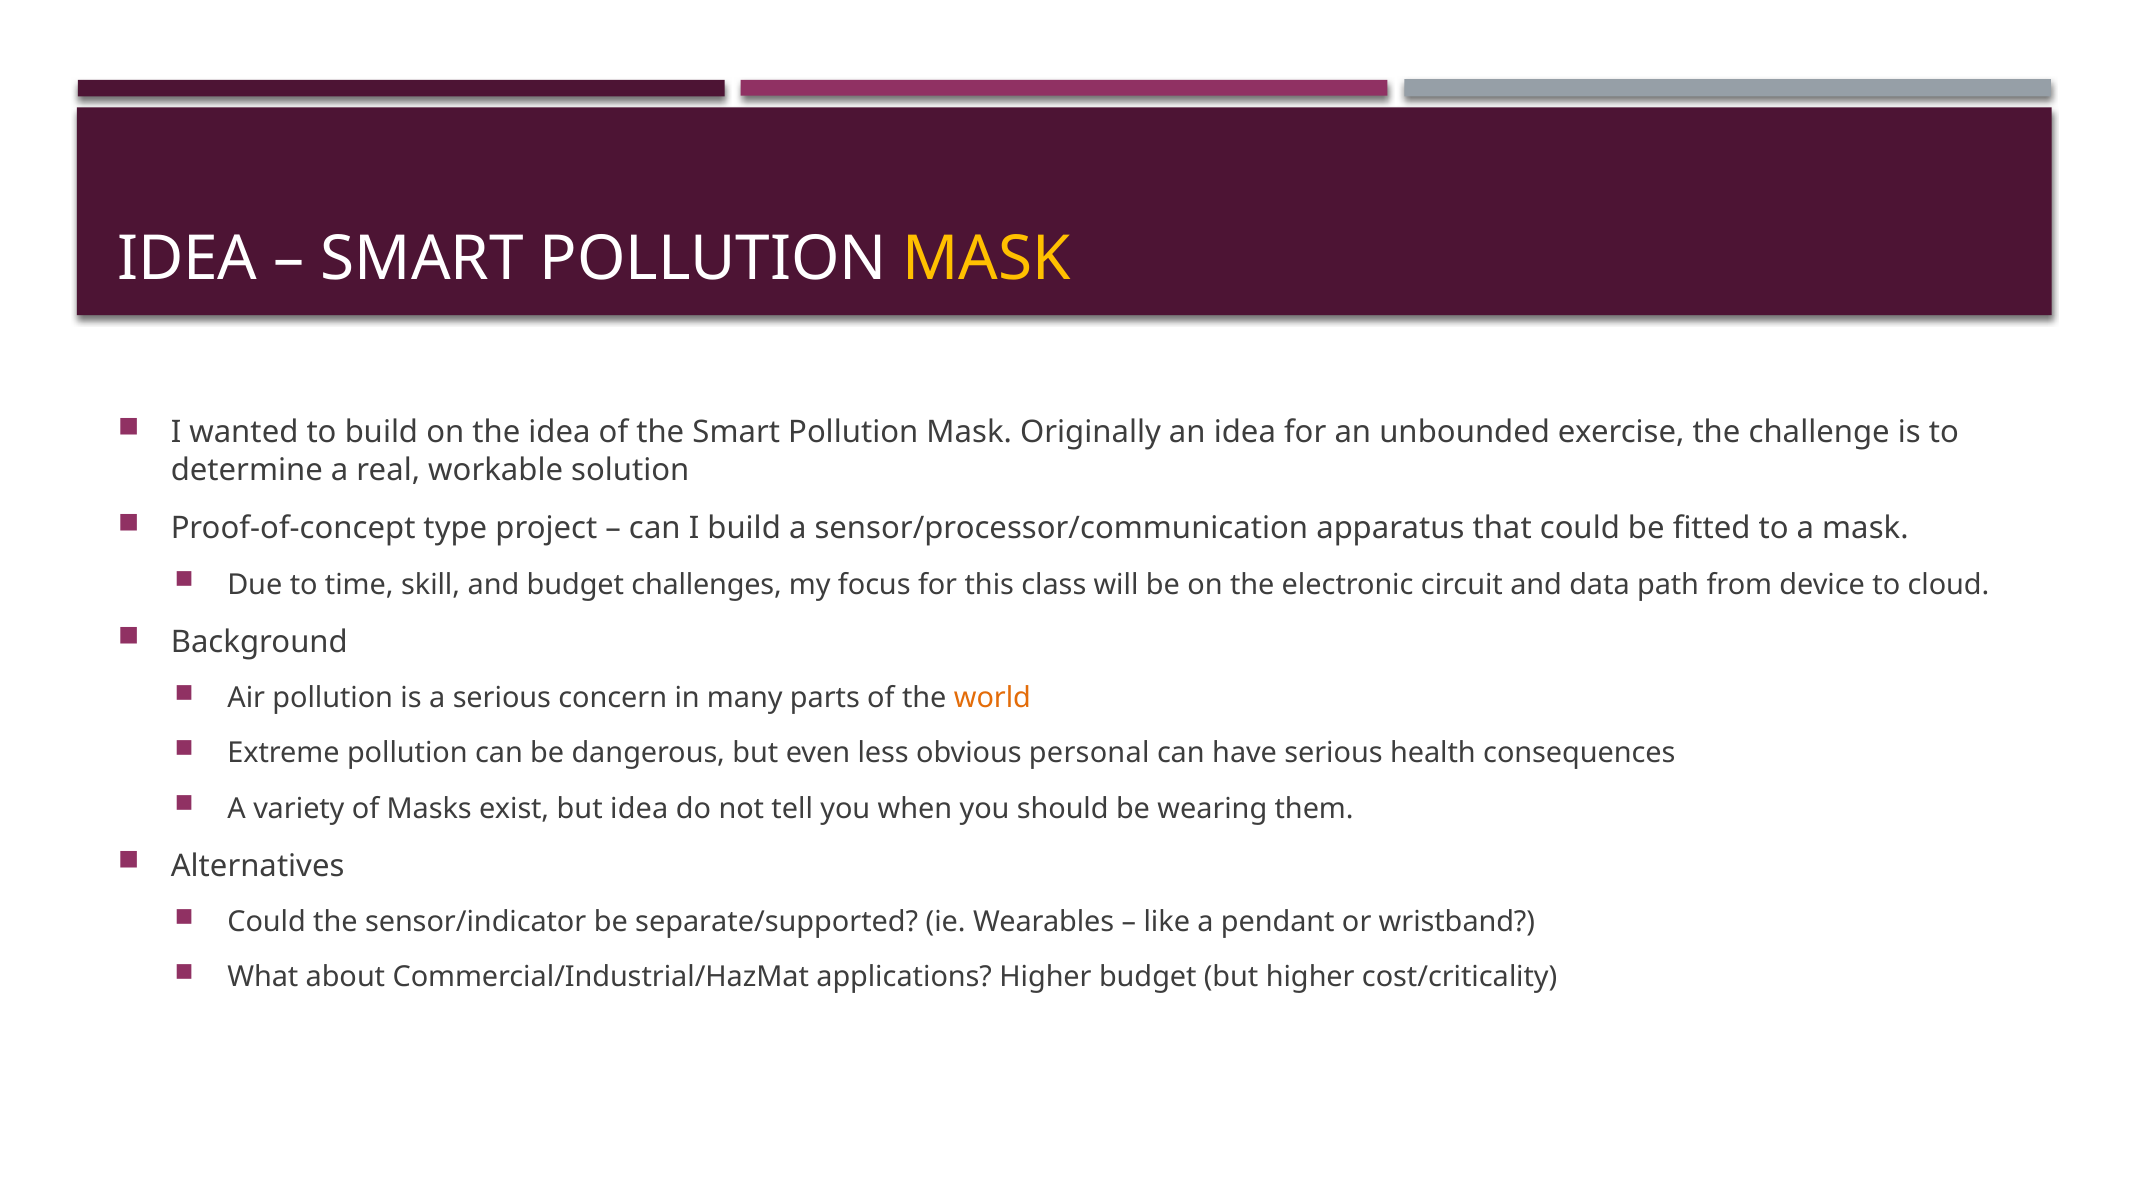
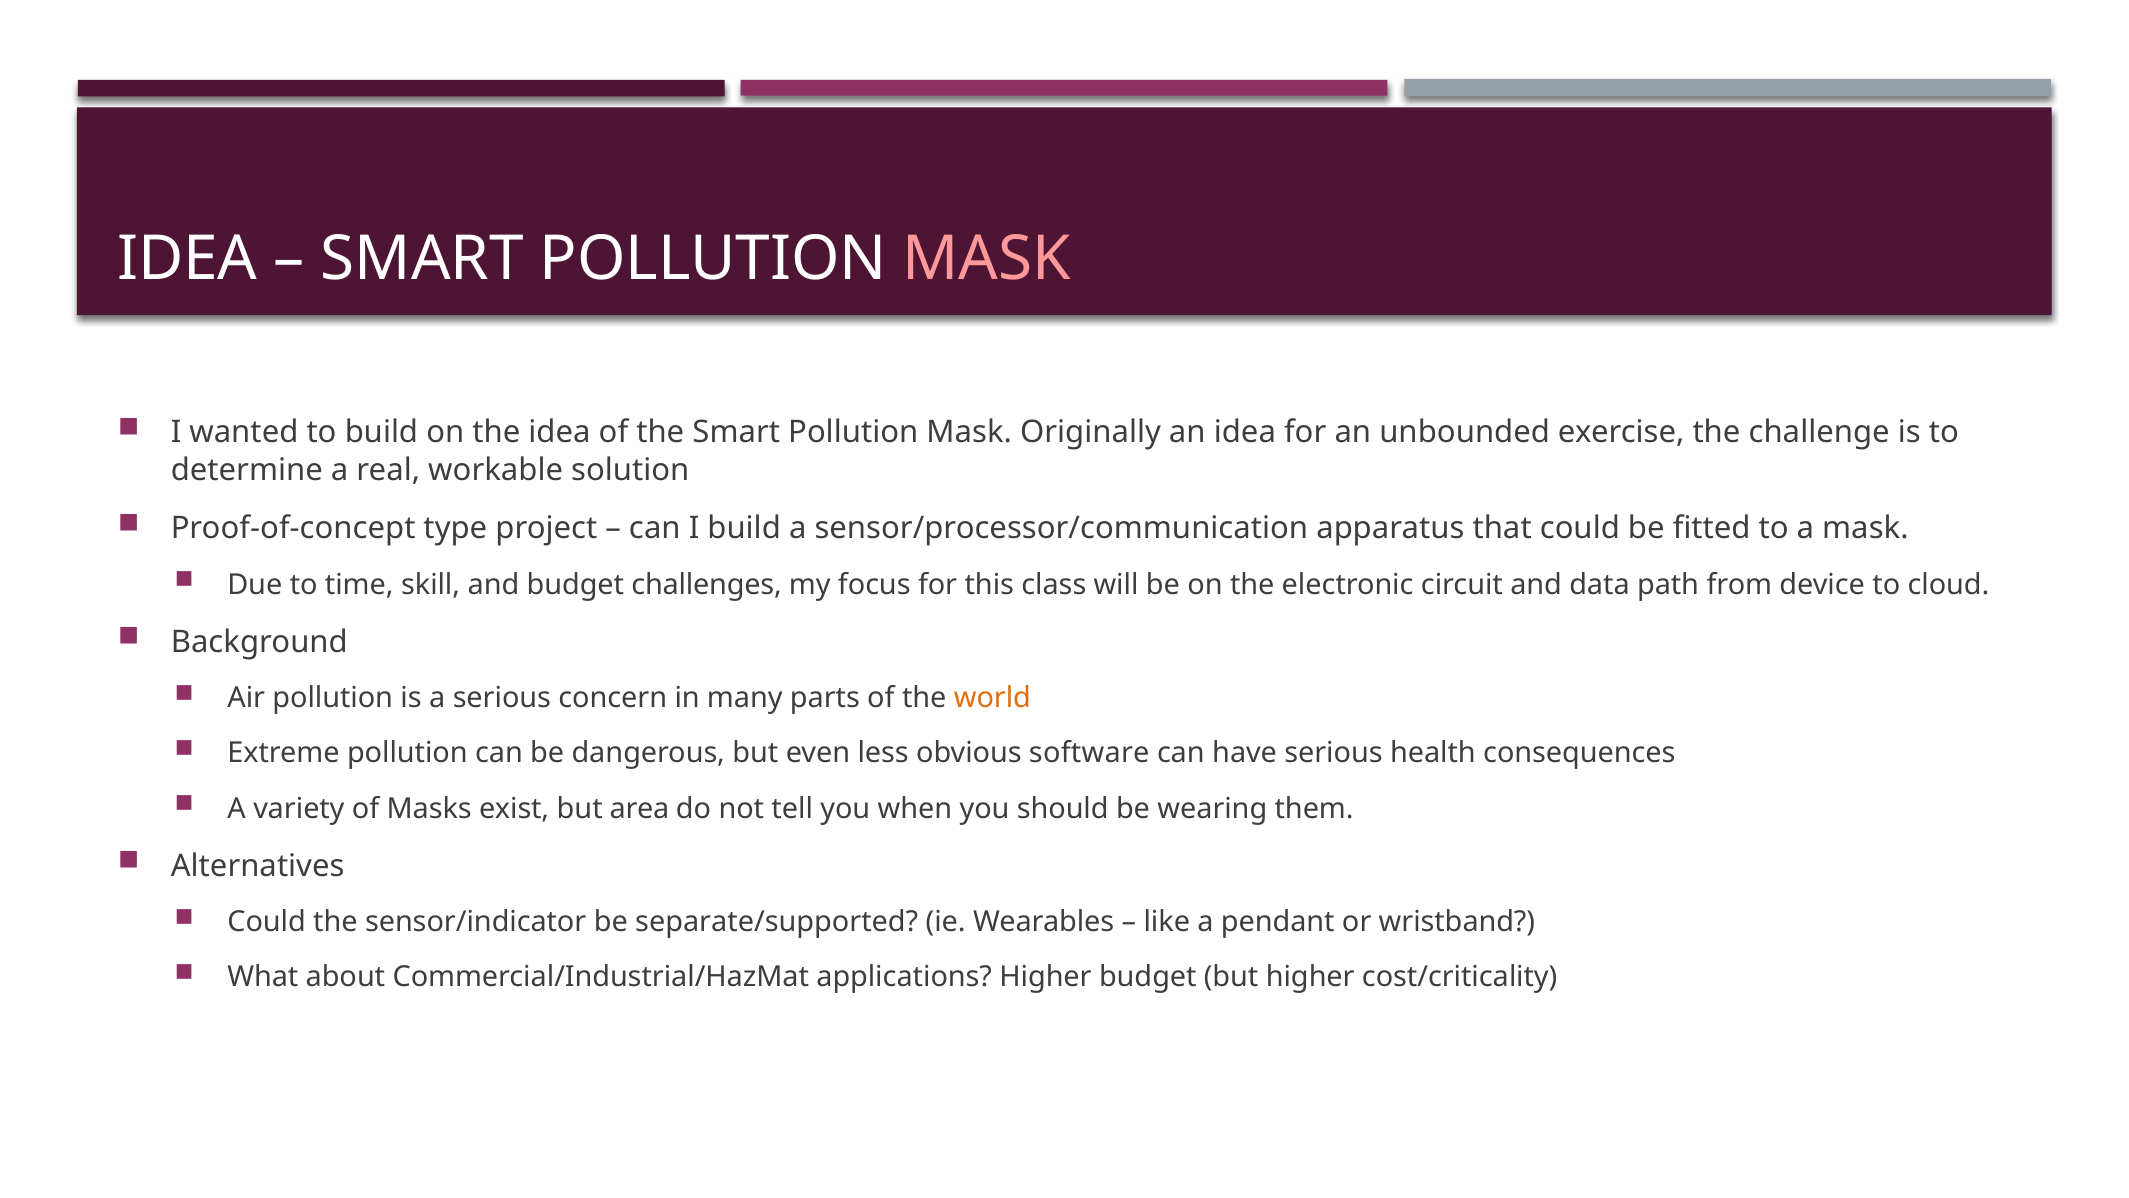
MASK at (987, 259) colour: yellow -> pink
personal: personal -> software
but idea: idea -> area
